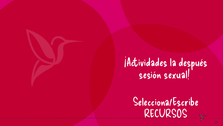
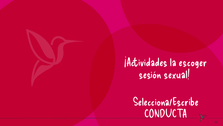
después: después -> escoger
RECURSOS: RECURSOS -> CONDUCTA
